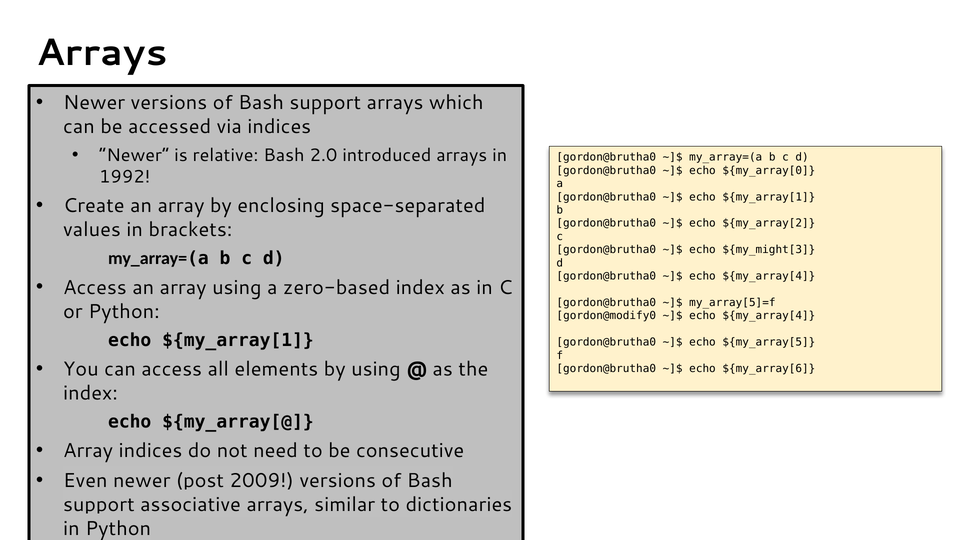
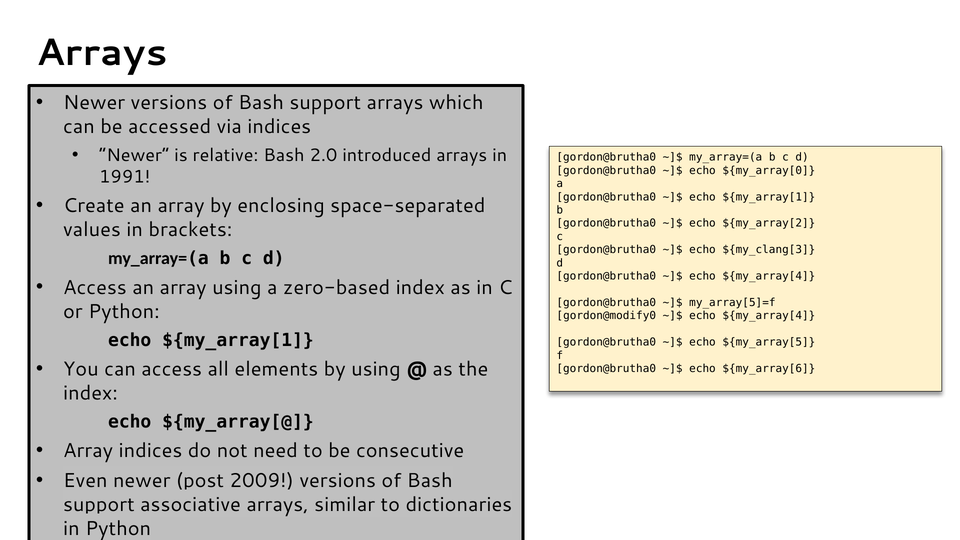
1992: 1992 -> 1991
${my_might[3: ${my_might[3 -> ${my_clang[3
